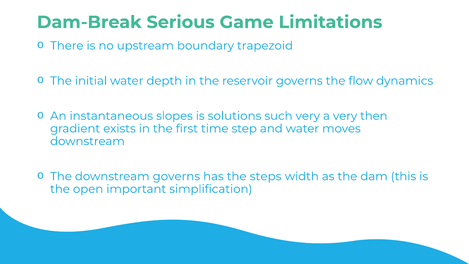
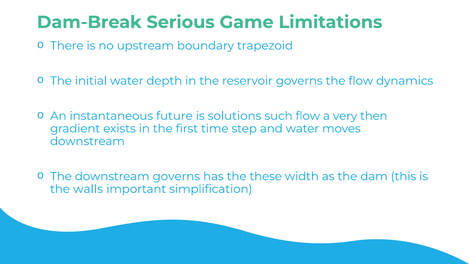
slopes: slopes -> future
such very: very -> flow
steps: steps -> these
open: open -> walls
